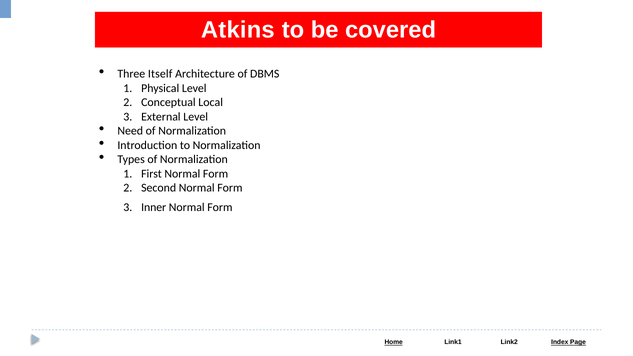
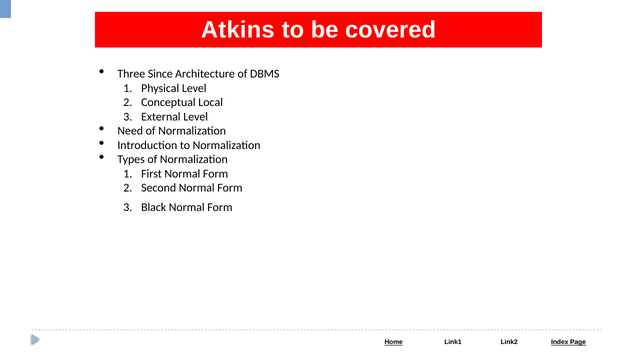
Itself: Itself -> Since
Inner: Inner -> Black
